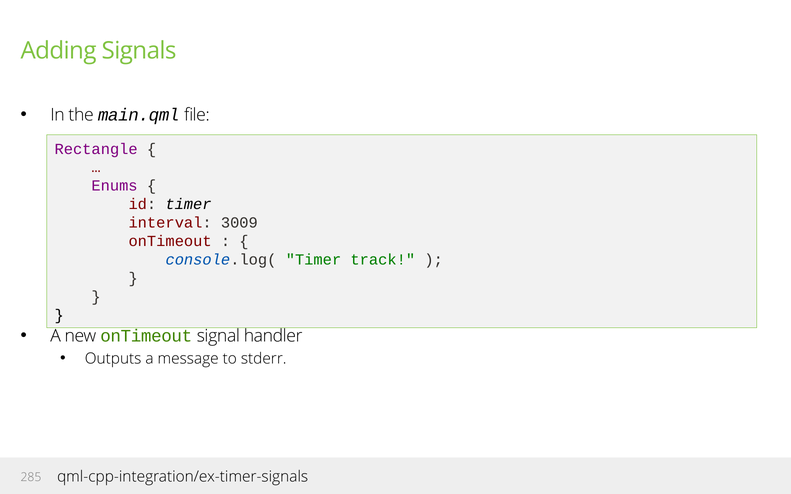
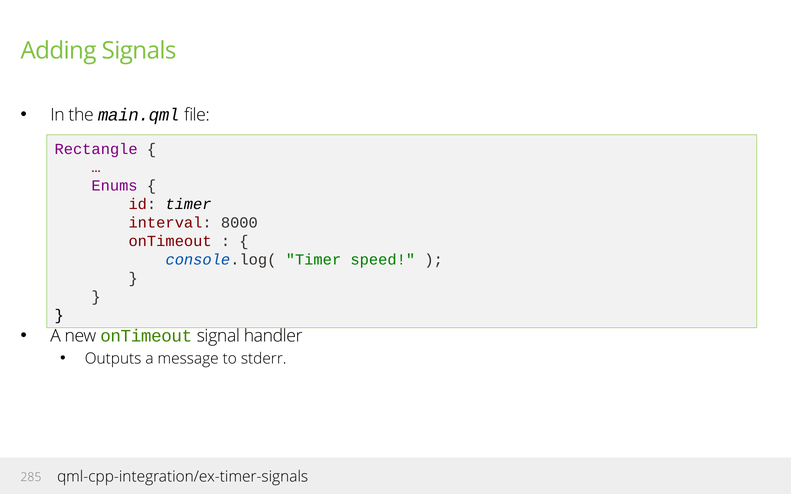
3009: 3009 -> 8000
track: track -> speed
